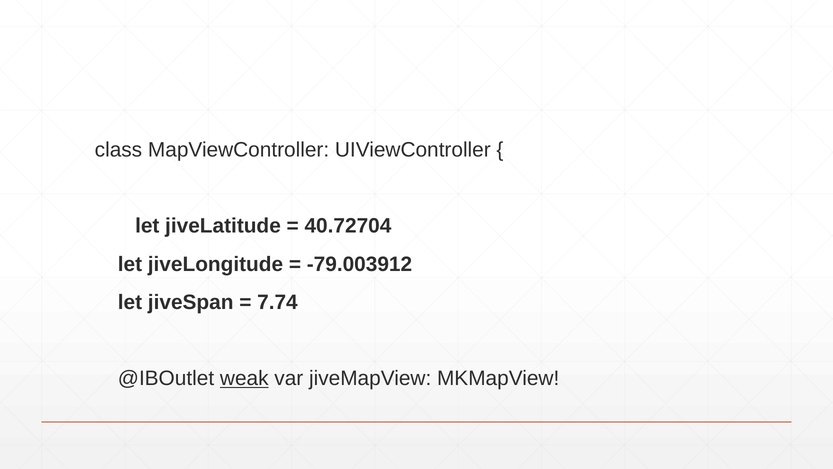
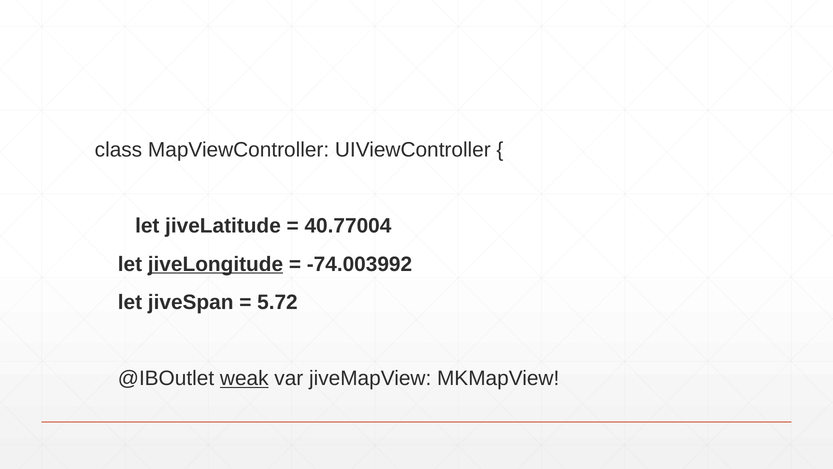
40.72704: 40.72704 -> 40.77004
jiveLongitude underline: none -> present
-79.003912: -79.003912 -> -74.003992
7.74: 7.74 -> 5.72
